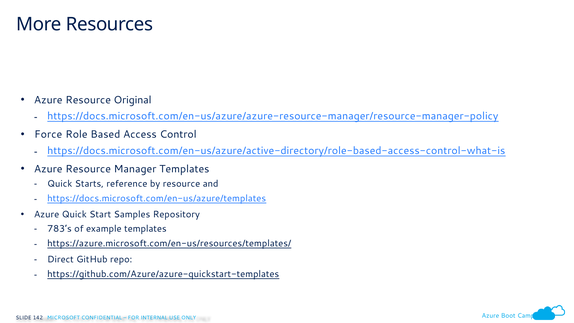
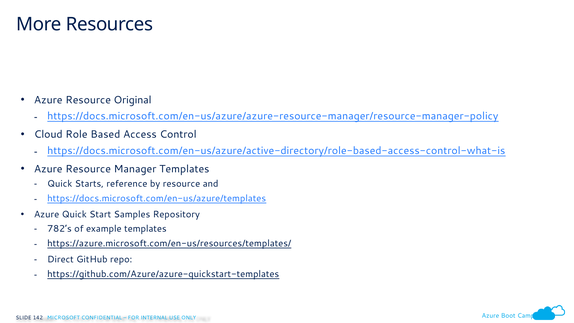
Force: Force -> Cloud
783’s: 783’s -> 782’s
